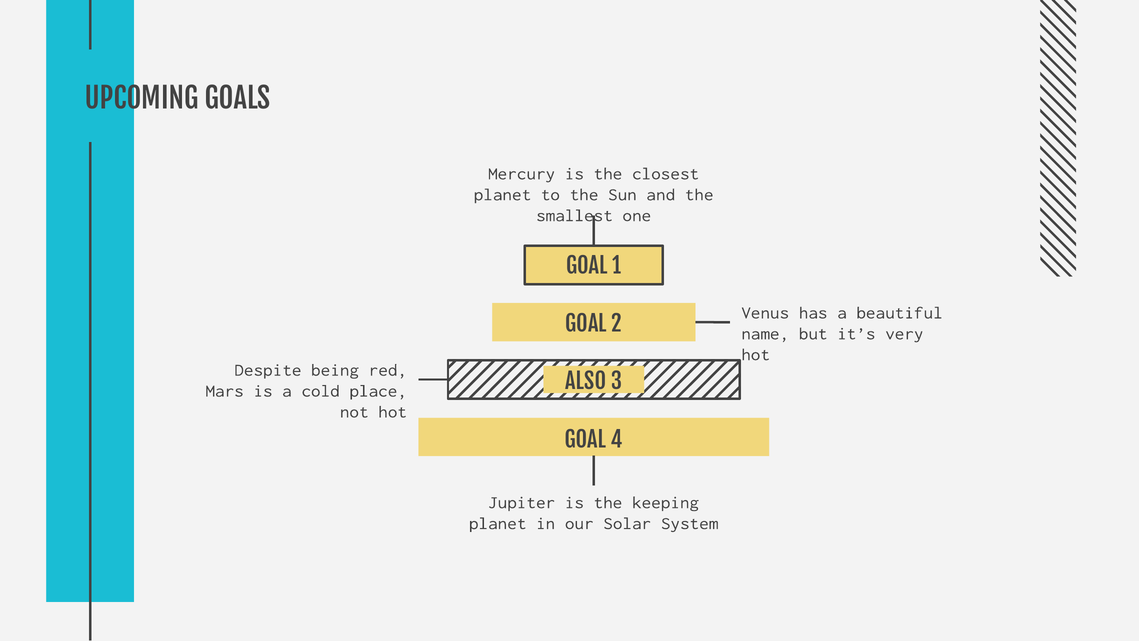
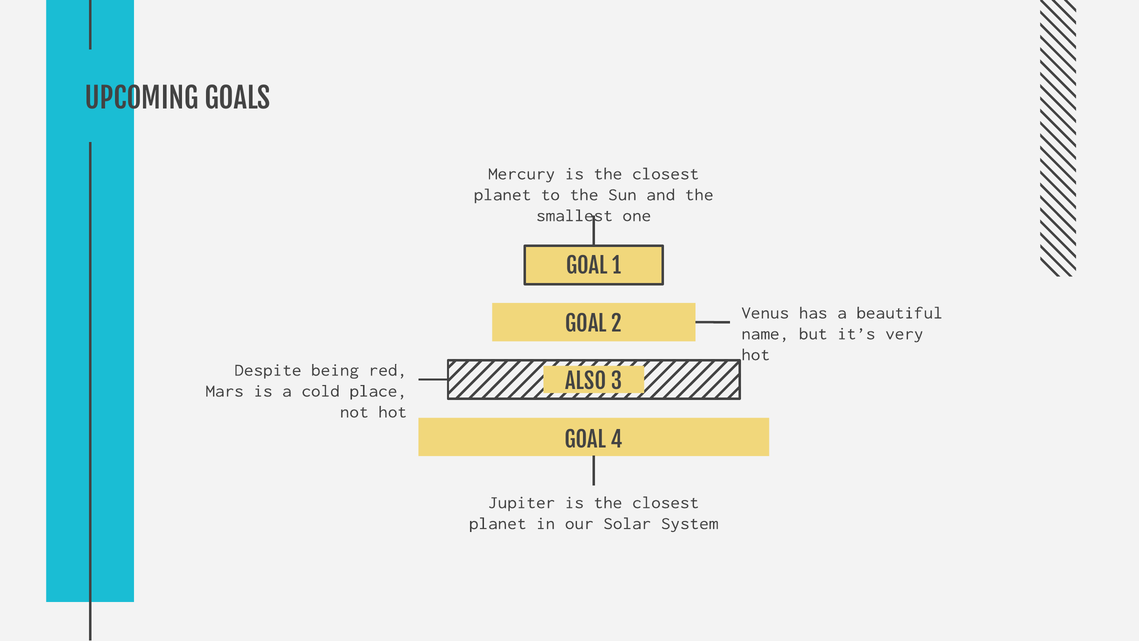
Jupiter is the keeping: keeping -> closest
